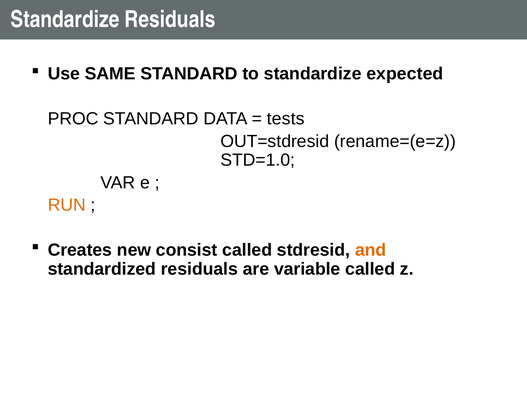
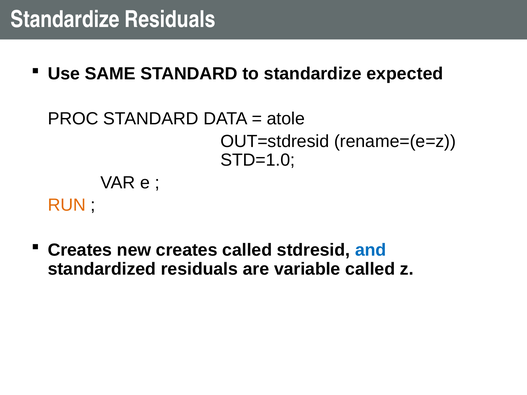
tests: tests -> atole
new consist: consist -> creates
and colour: orange -> blue
